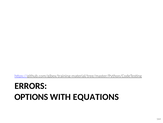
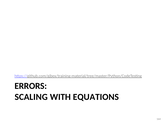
OPTIONS: OPTIONS -> SCALING
